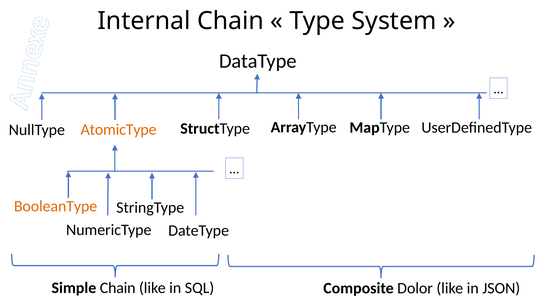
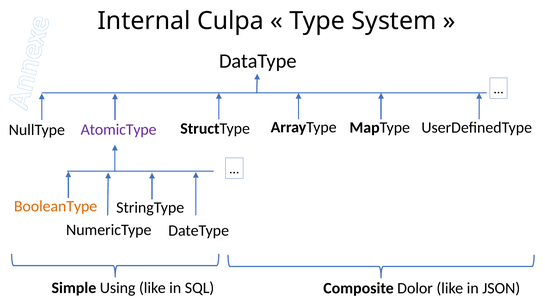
Internal Chain: Chain -> Culpa
AtomicType colour: orange -> purple
Simple Chain: Chain -> Using
